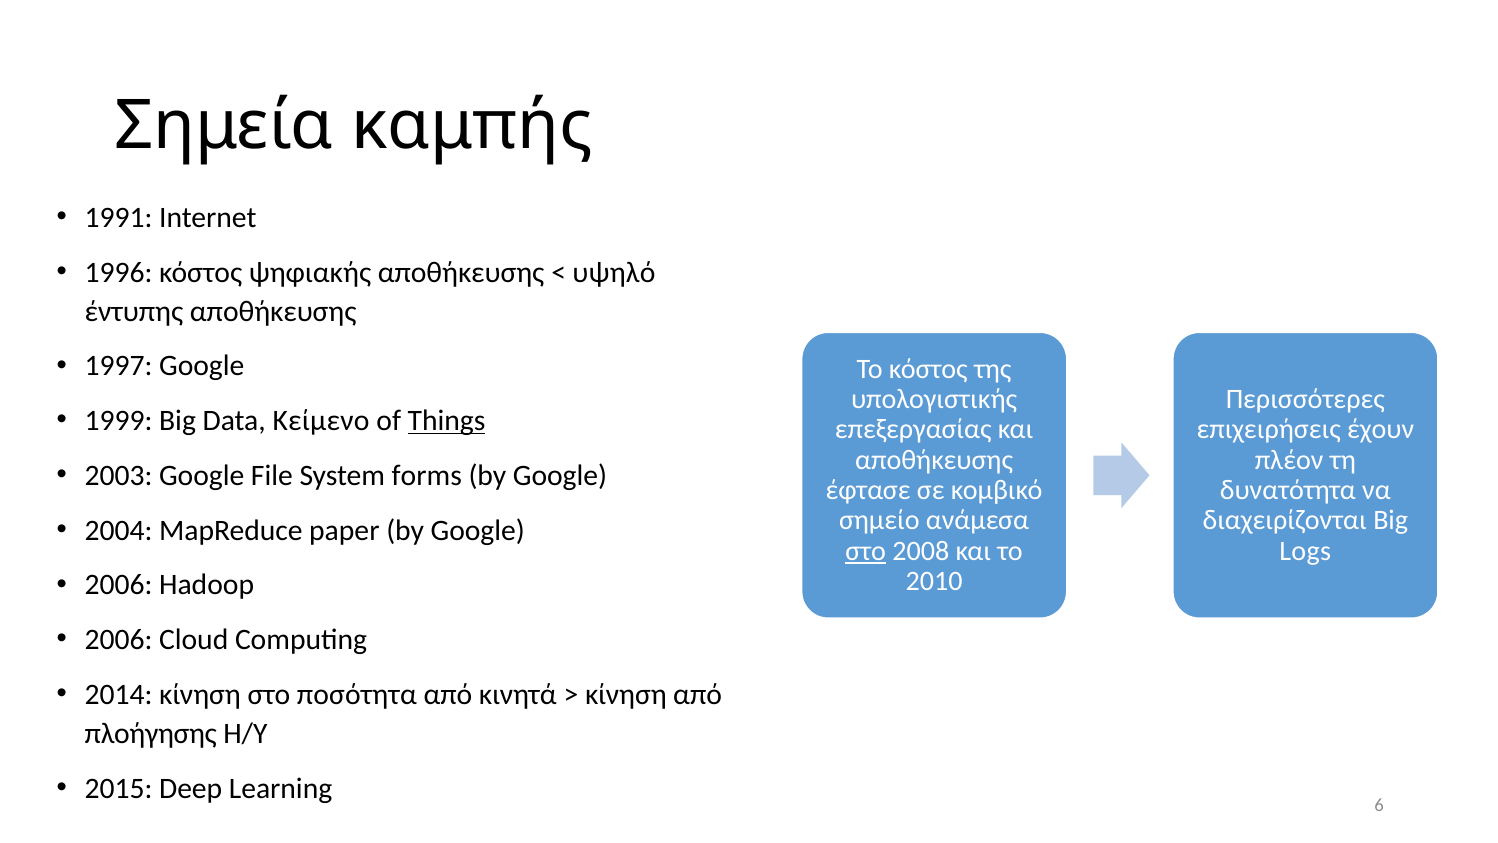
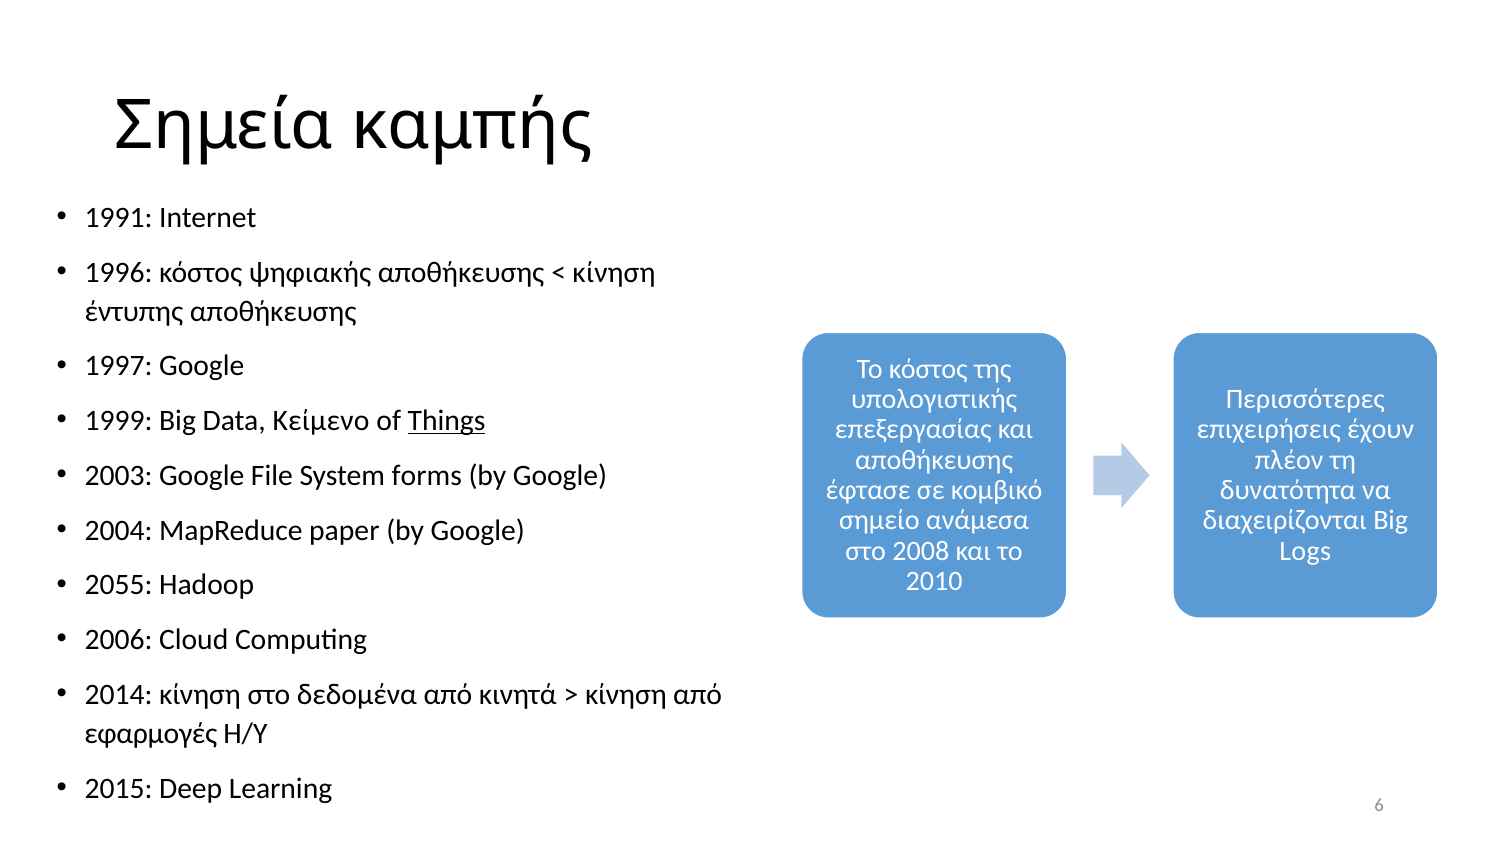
υψηλό at (614, 272): υψηλό -> κίνηση
στο at (866, 551) underline: present -> none
2006 at (119, 585): 2006 -> 2055
ποσότητα: ποσότητα -> δεδομένα
πλοήγησης: πλοήγησης -> εφαρμογές
